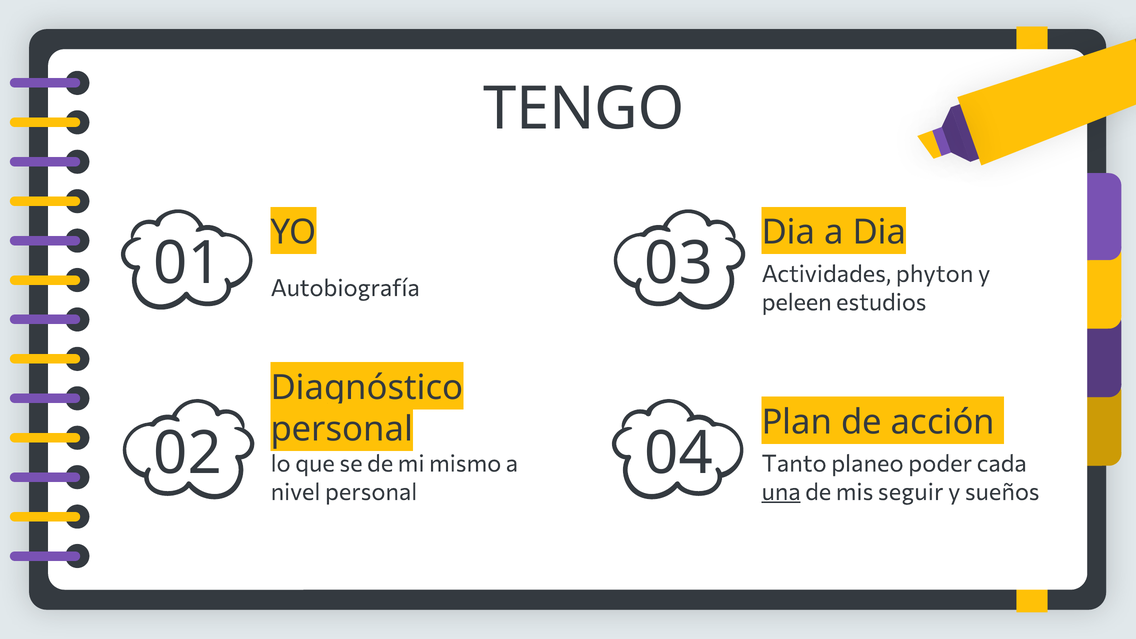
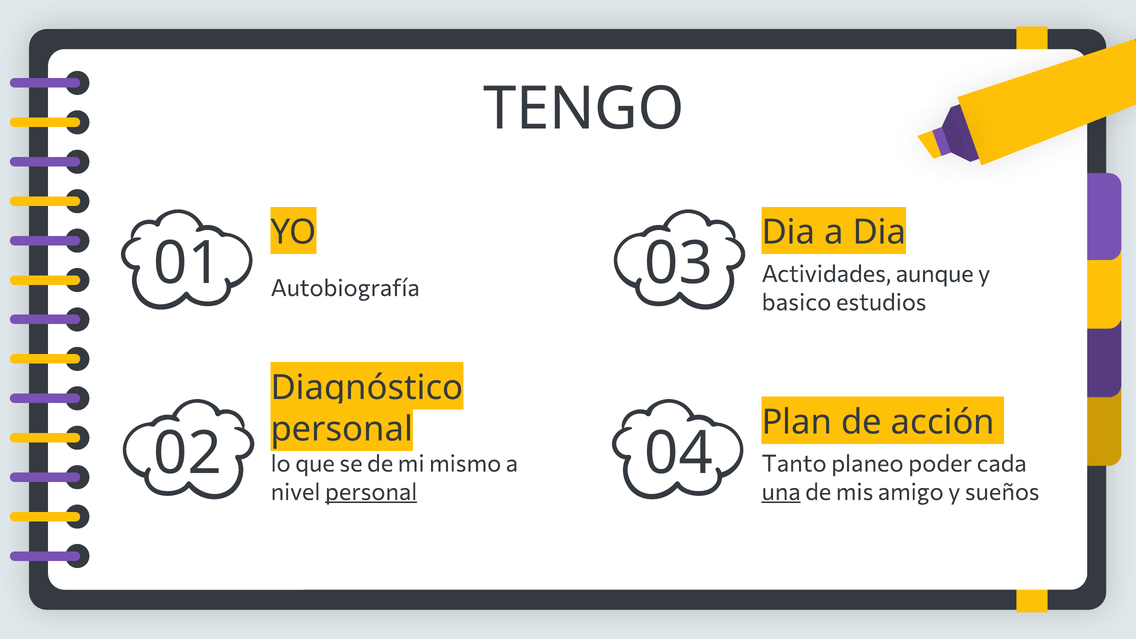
phyton: phyton -> aunque
peleen: peleen -> basico
personal at (371, 492) underline: none -> present
seguir: seguir -> amigo
